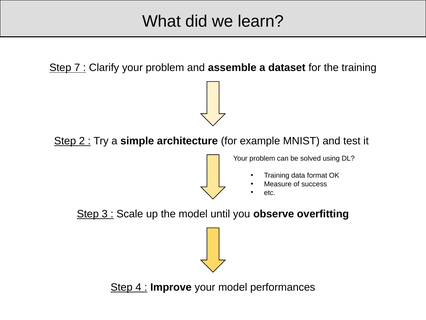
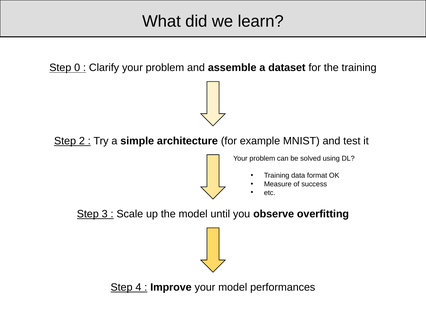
7: 7 -> 0
